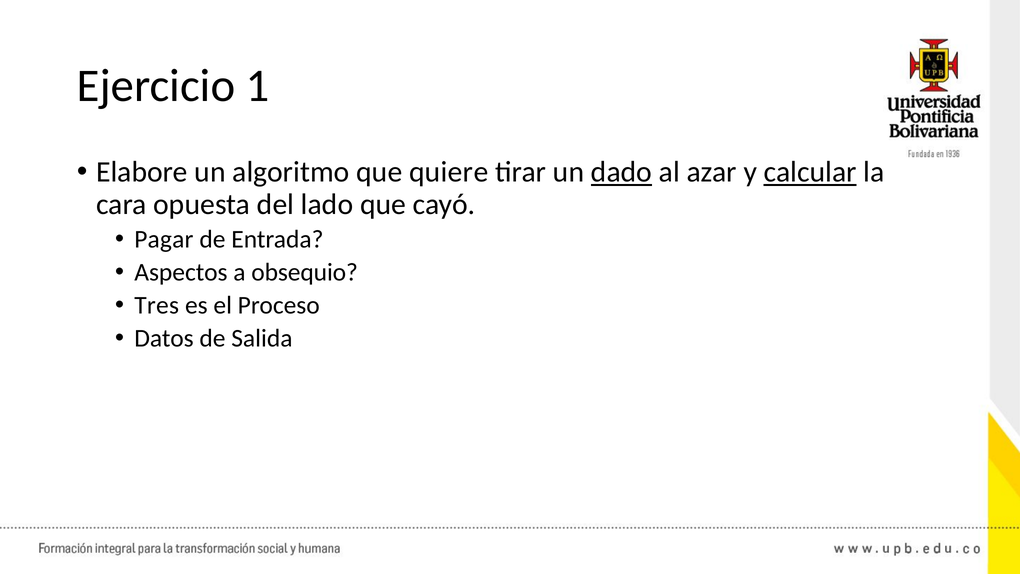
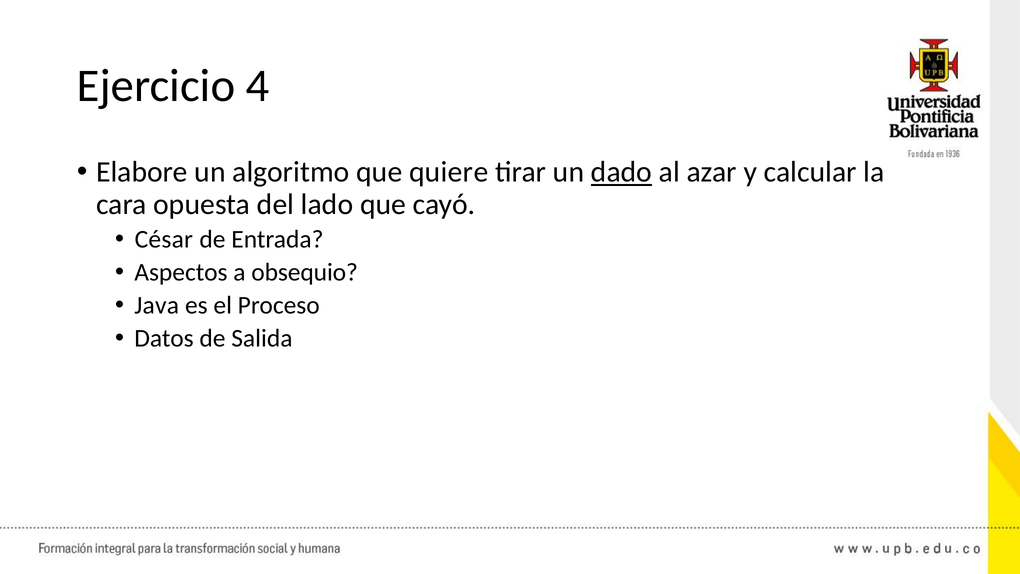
1: 1 -> 4
calcular underline: present -> none
Pagar: Pagar -> César
Tres: Tres -> Java
